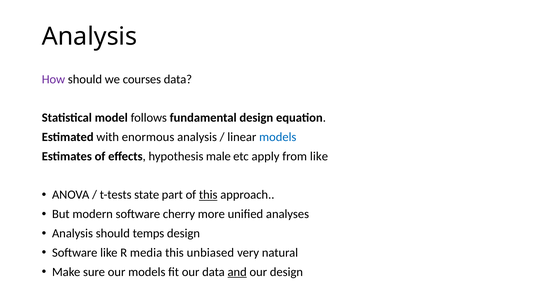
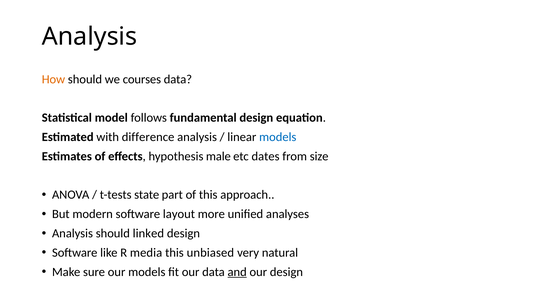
How colour: purple -> orange
enormous: enormous -> difference
apply: apply -> dates
from like: like -> size
this at (208, 195) underline: present -> none
cherry: cherry -> layout
temps: temps -> linked
